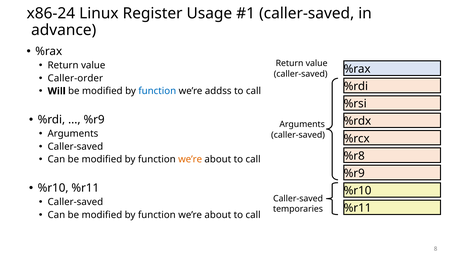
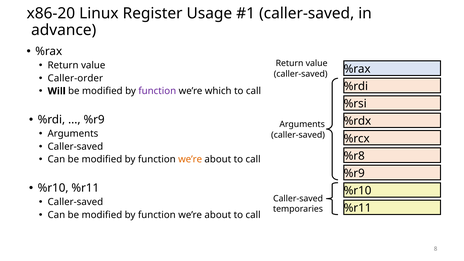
x86-24: x86-24 -> x86-20
function at (157, 91) colour: blue -> purple
addss: addss -> which
